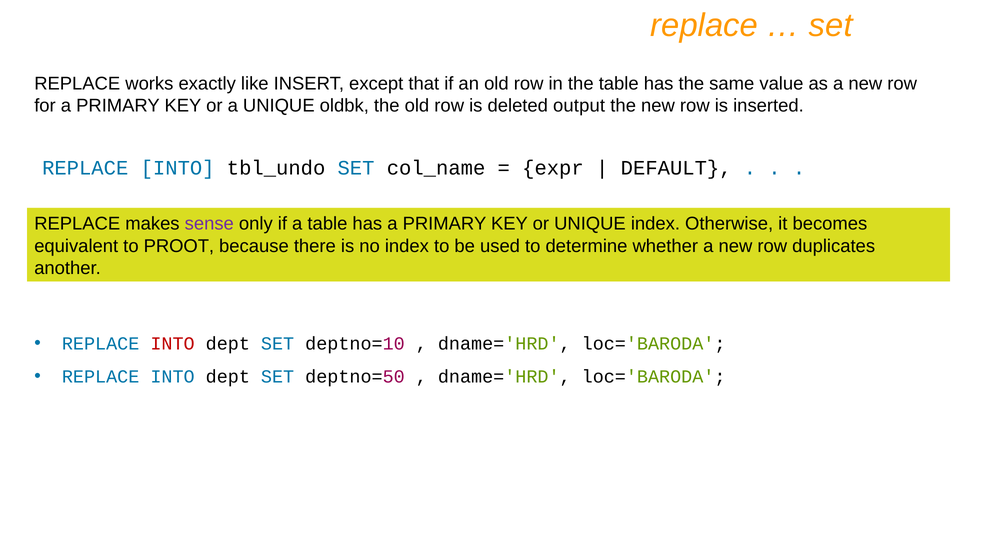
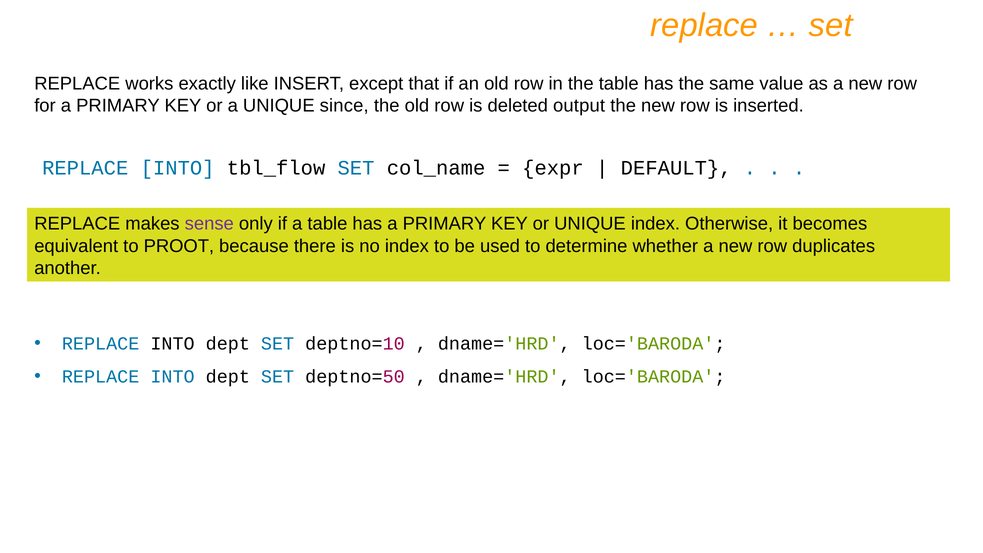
oldbk: oldbk -> since
tbl_undo: tbl_undo -> tbl_flow
INTO at (173, 343) colour: red -> black
